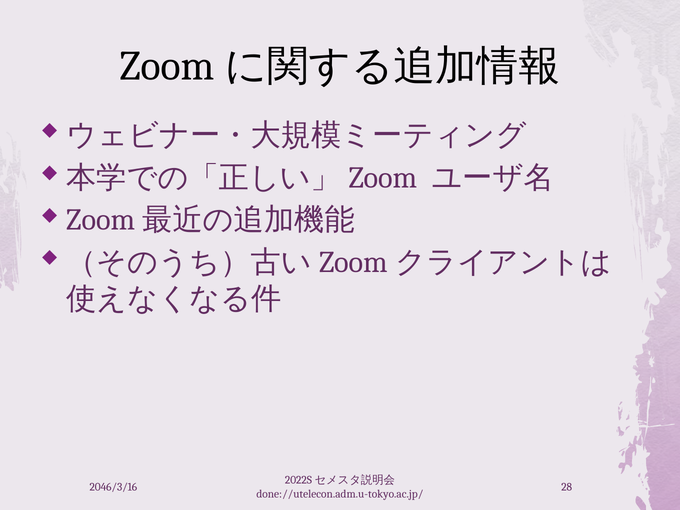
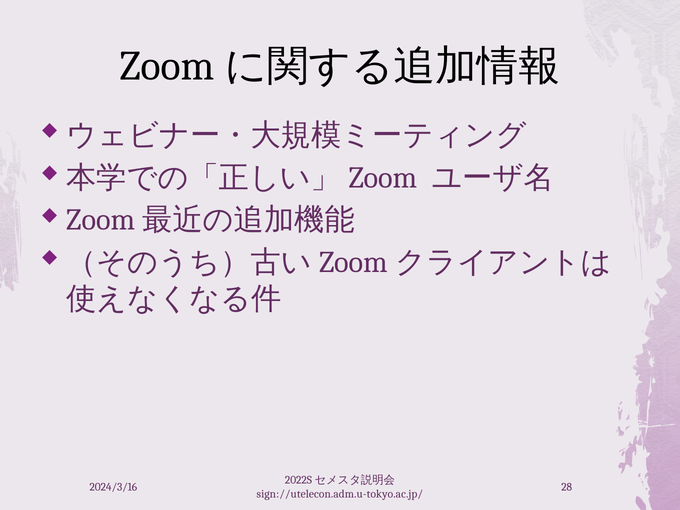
2046/3/16: 2046/3/16 -> 2024/3/16
done://utelecon.adm.u-tokyo.ac.jp/: done://utelecon.adm.u-tokyo.ac.jp/ -> sign://utelecon.adm.u-tokyo.ac.jp/
